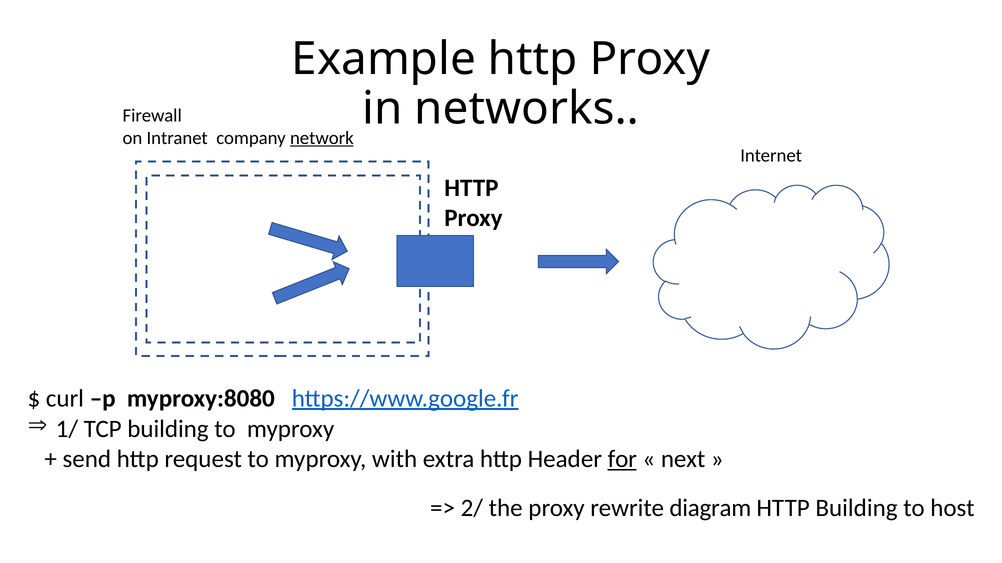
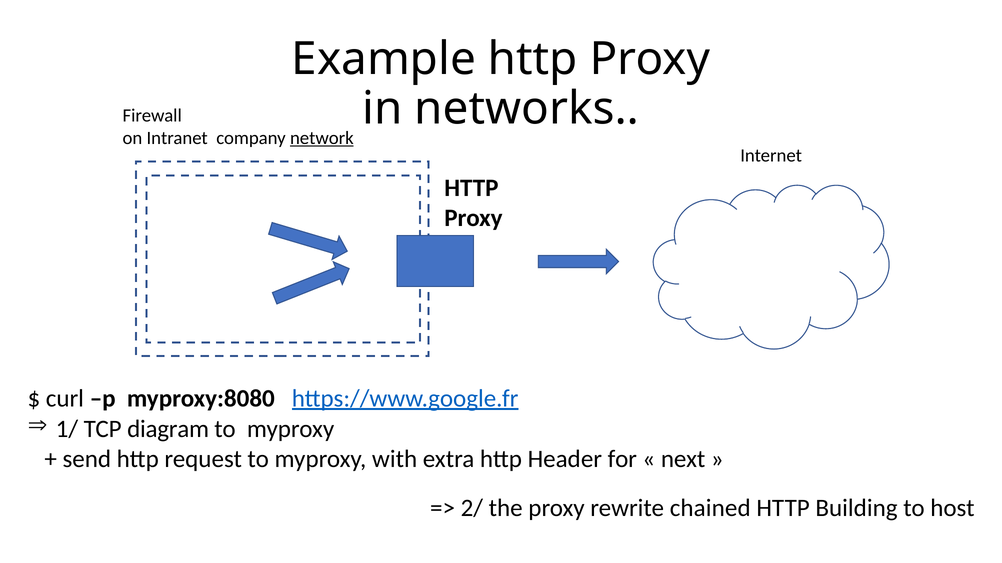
TCP building: building -> diagram
for underline: present -> none
diagram: diagram -> chained
